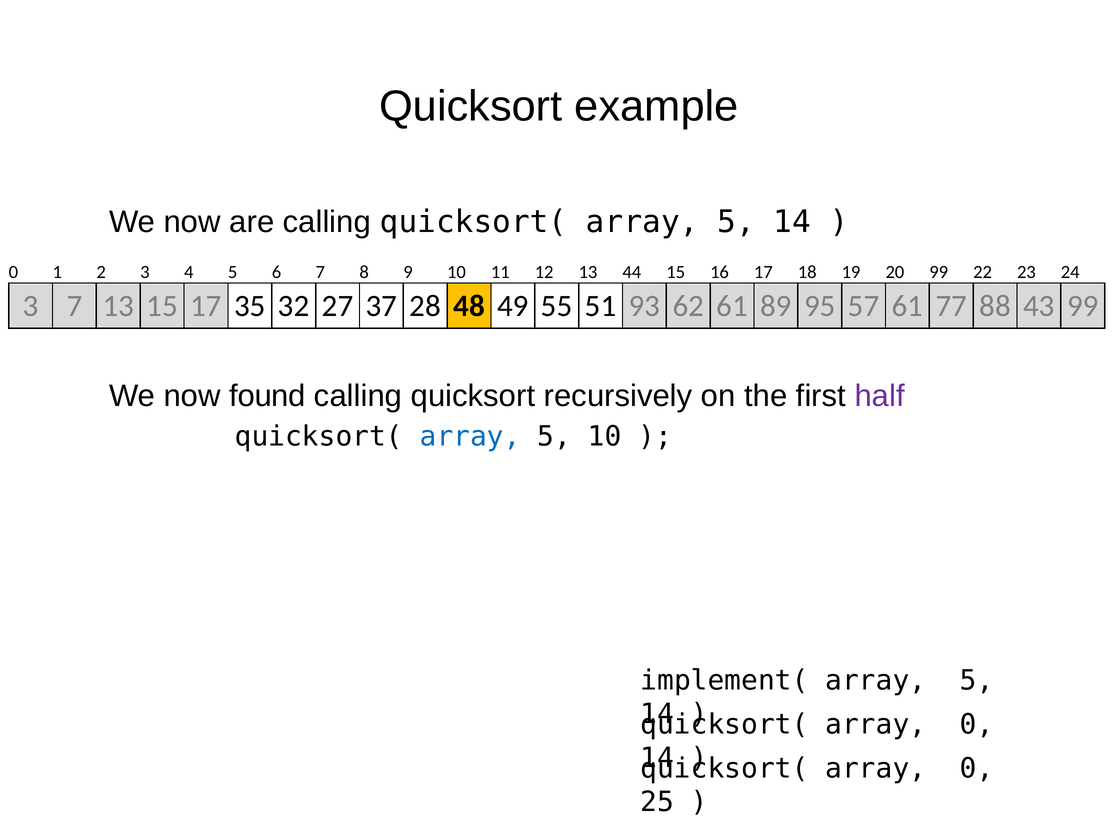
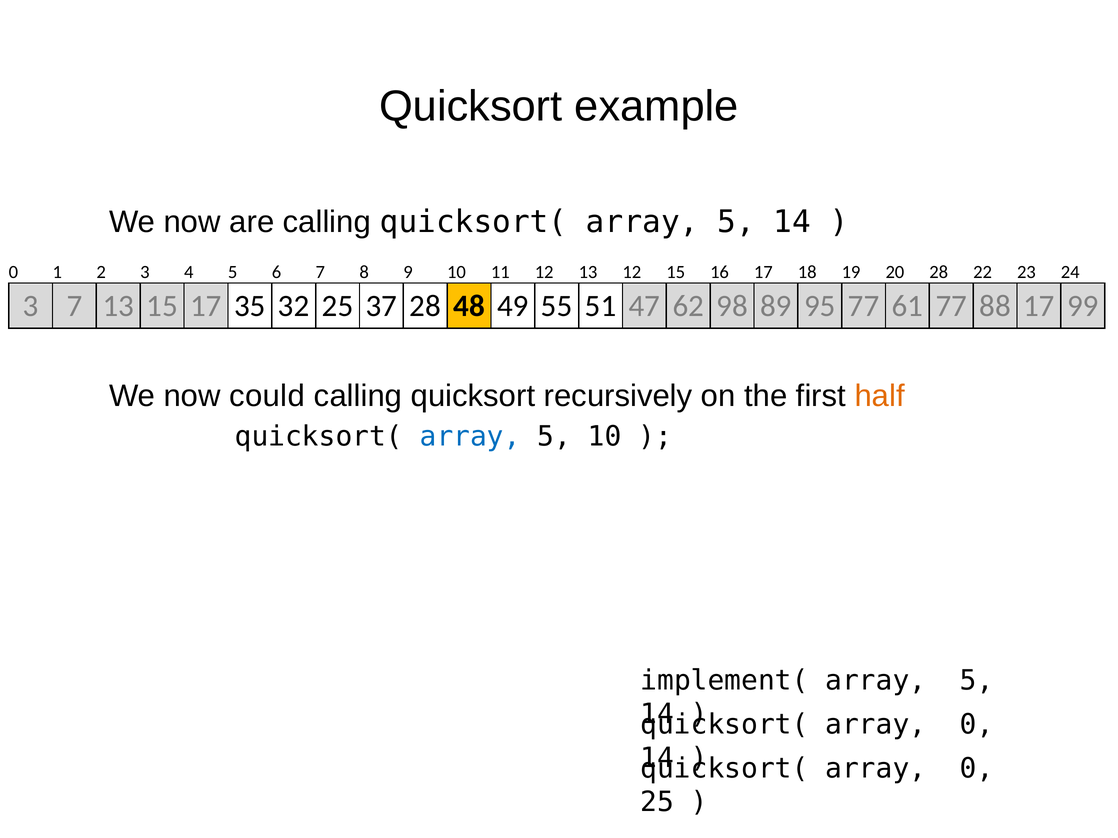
13 44: 44 -> 12
20 99: 99 -> 28
32 27: 27 -> 25
93: 93 -> 47
62 61: 61 -> 98
95 57: 57 -> 77
88 43: 43 -> 17
found: found -> could
half colour: purple -> orange
